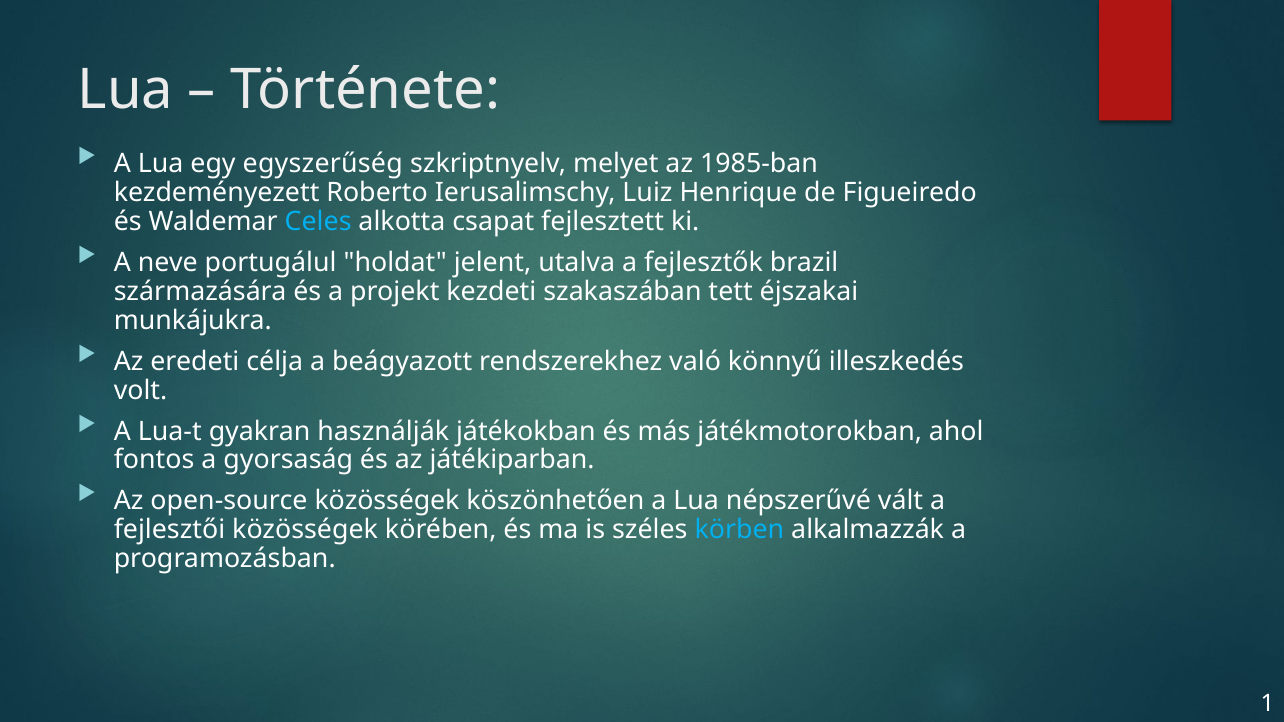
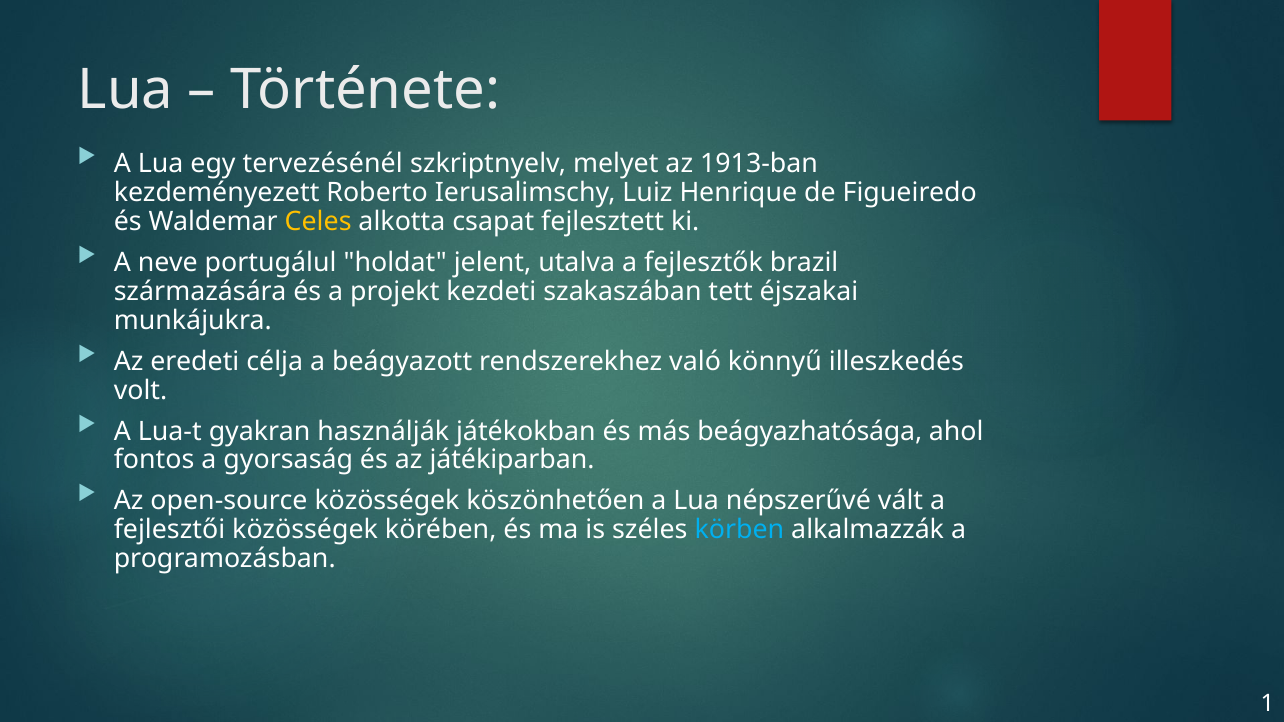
egyszerűség: egyszerűség -> tervezésénél
1985-ban: 1985-ban -> 1913-ban
Celes colour: light blue -> yellow
játékmotorokban: játékmotorokban -> beágyazhatósága
